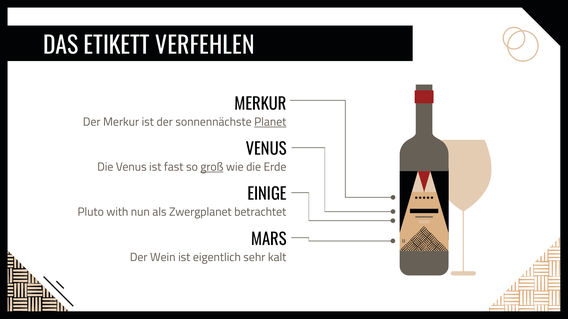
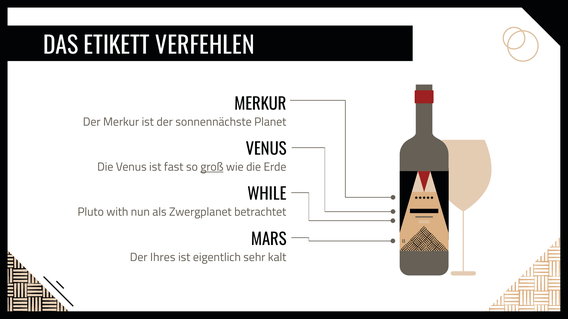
Planet underline: present -> none
EINIGE: EINIGE -> WHILE
Wein: Wein -> Ihres
